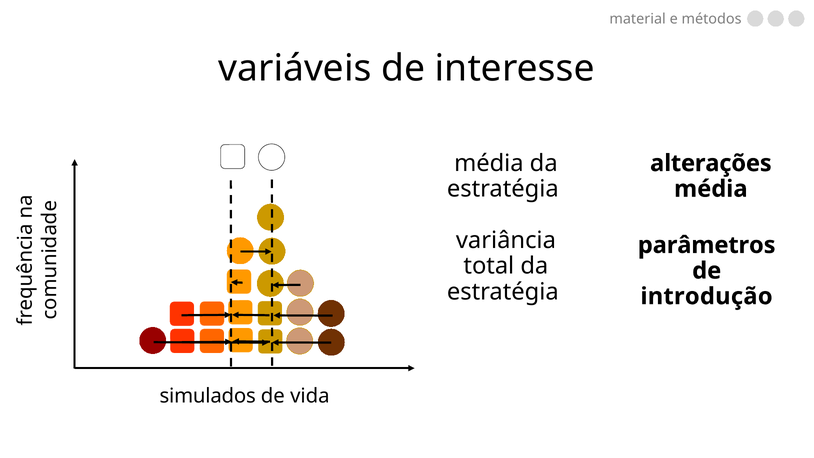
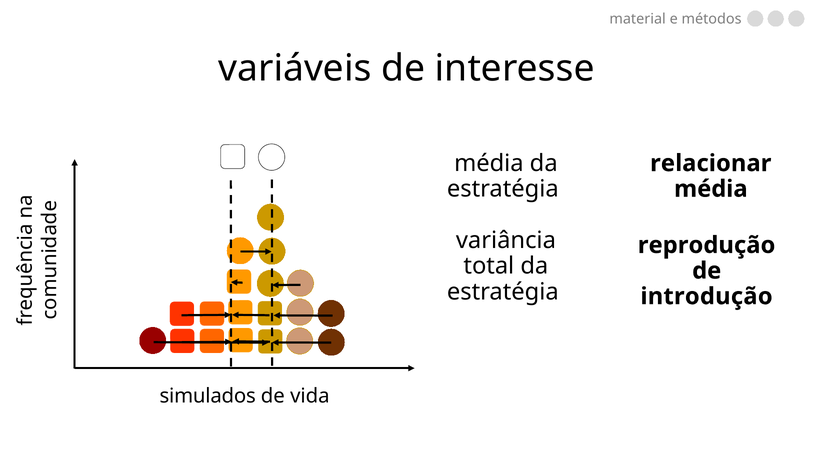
alterações: alterações -> relacionar
parâmetros: parâmetros -> reprodução
